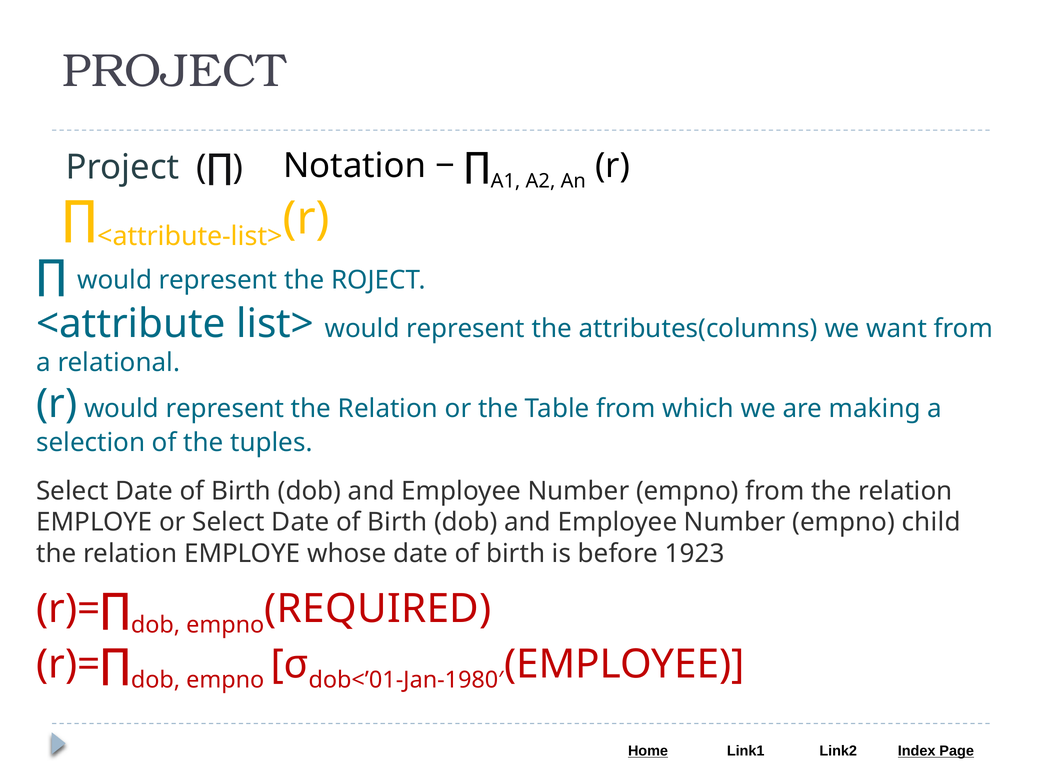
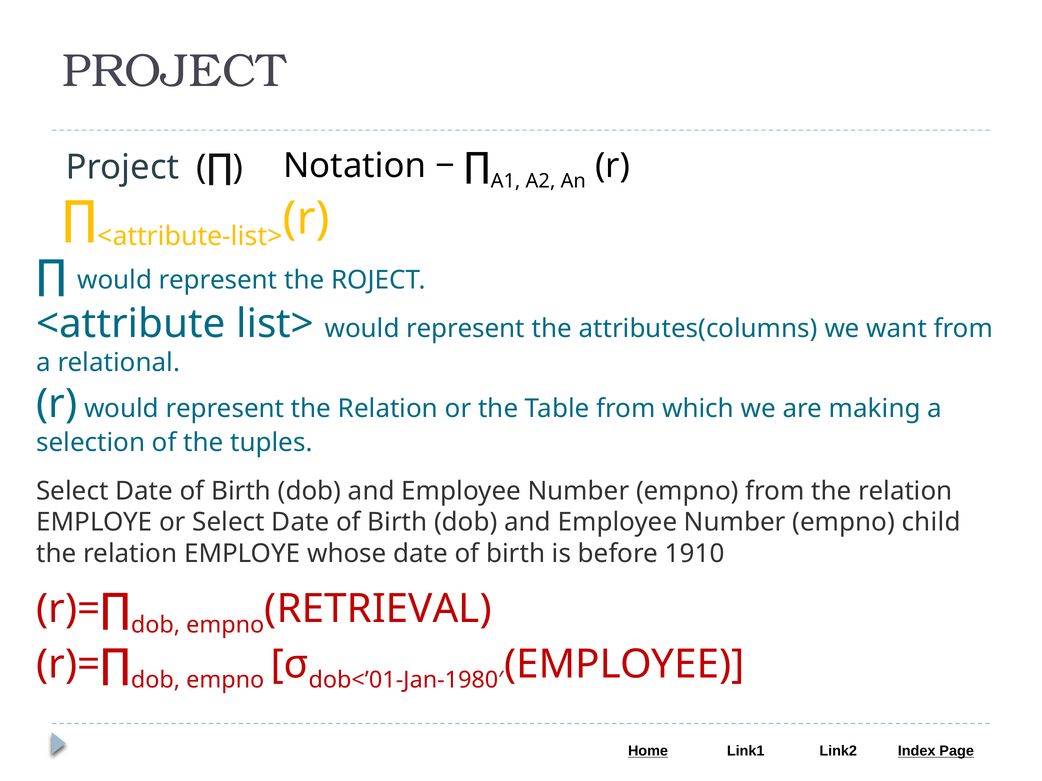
1923: 1923 -> 1910
REQUIRED: REQUIRED -> RETRIEVAL
